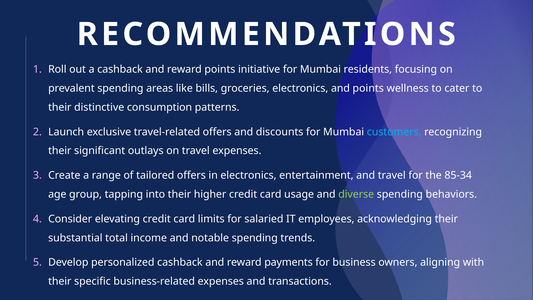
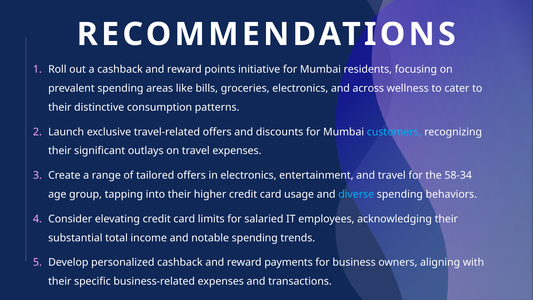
and points: points -> across
85-34: 85-34 -> 58-34
diverse colour: light green -> light blue
